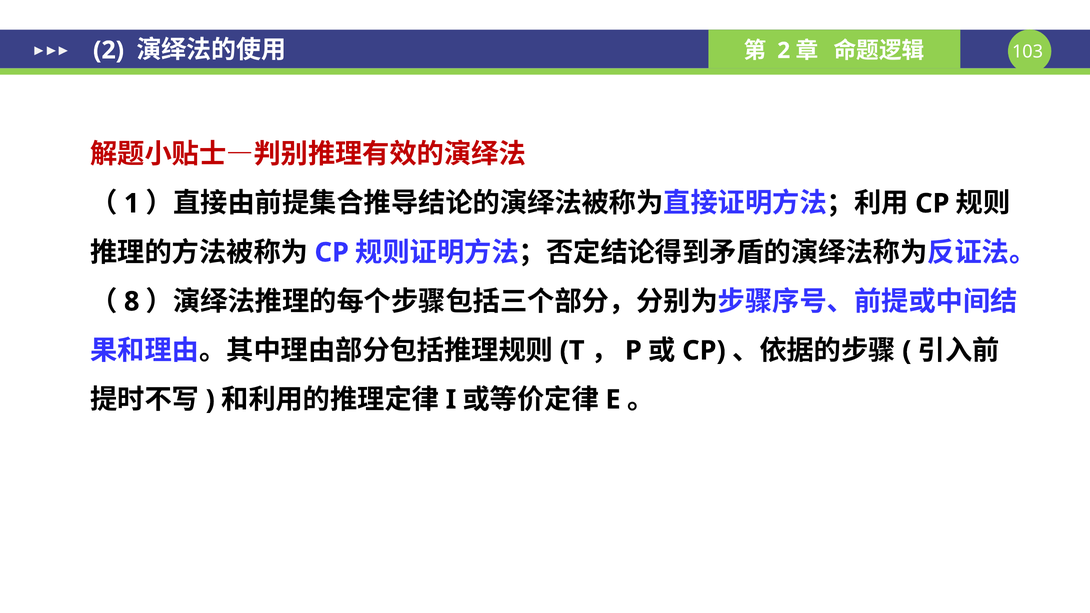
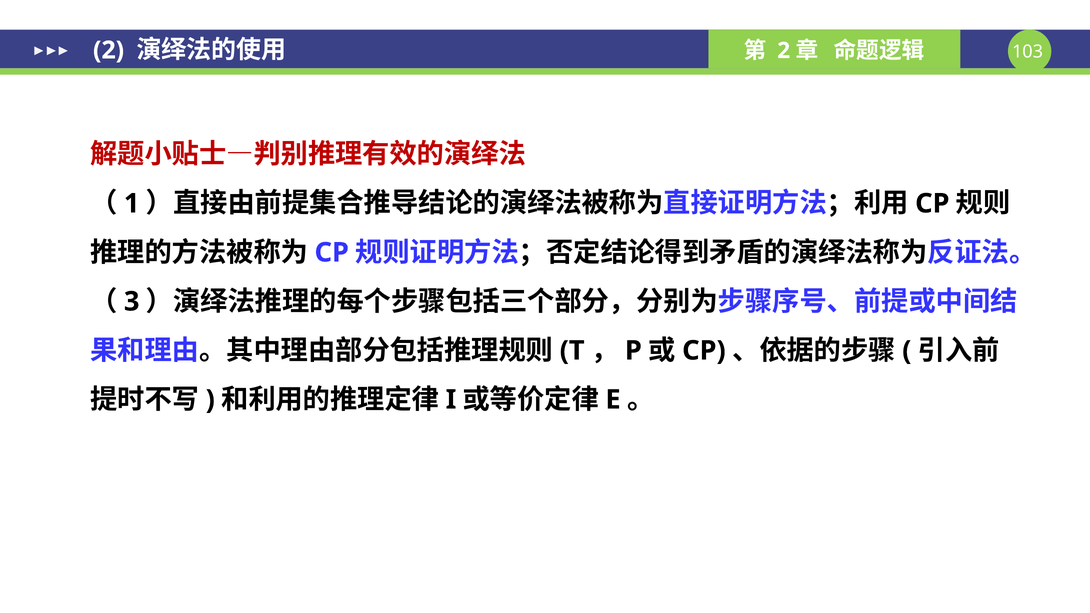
8: 8 -> 3
